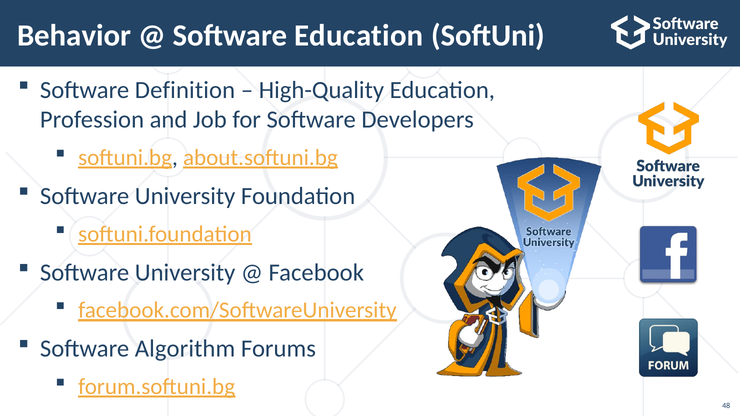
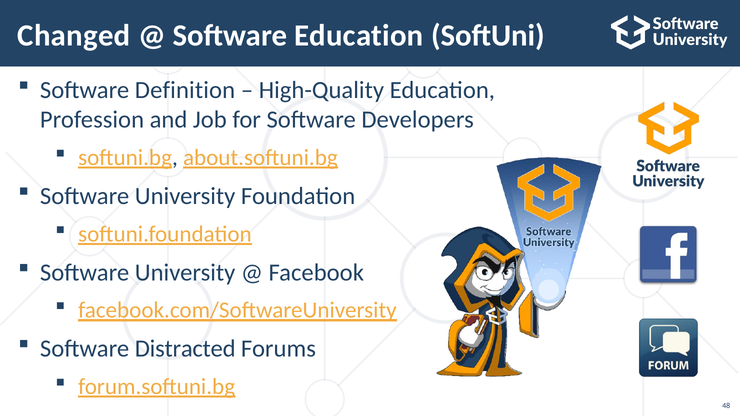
Behavior: Behavior -> Changed
Algorithm: Algorithm -> Distracted
